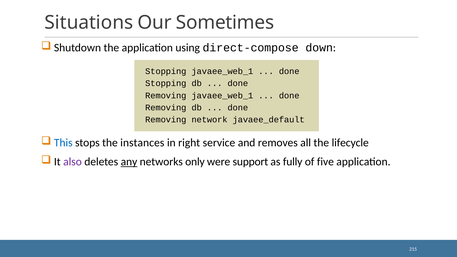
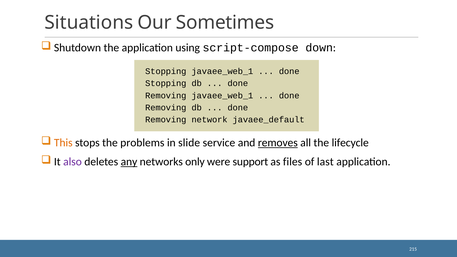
direct-compose: direct-compose -> script-compose
This colour: blue -> orange
instances: instances -> problems
right: right -> slide
removes underline: none -> present
fully: fully -> files
five: five -> last
